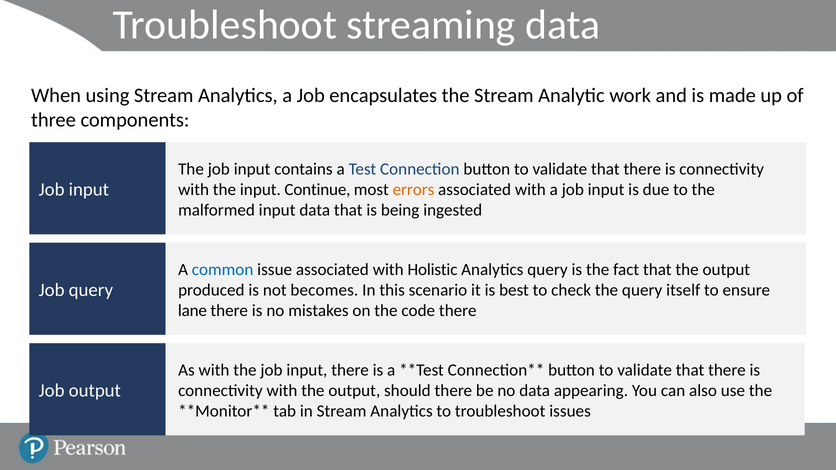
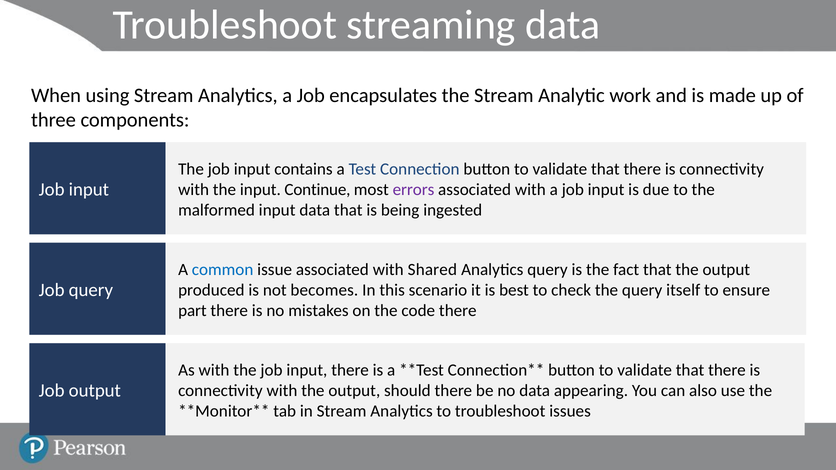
errors colour: orange -> purple
Holistic: Holistic -> Shared
lane: lane -> part
